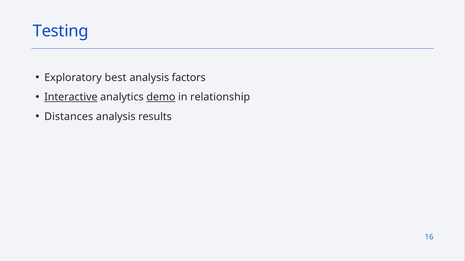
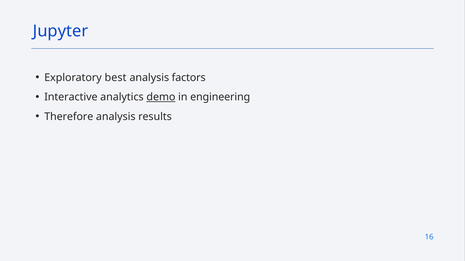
Testing: Testing -> Jupyter
Interactive underline: present -> none
relationship: relationship -> engineering
Distances: Distances -> Therefore
